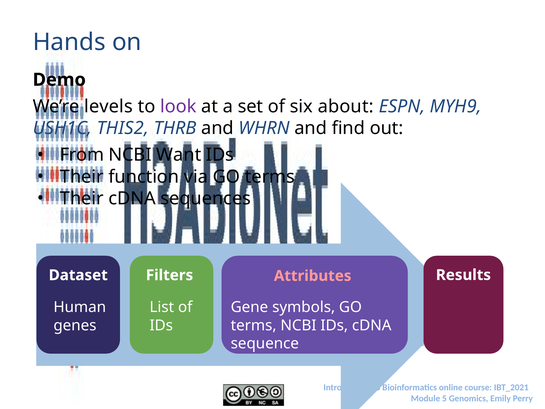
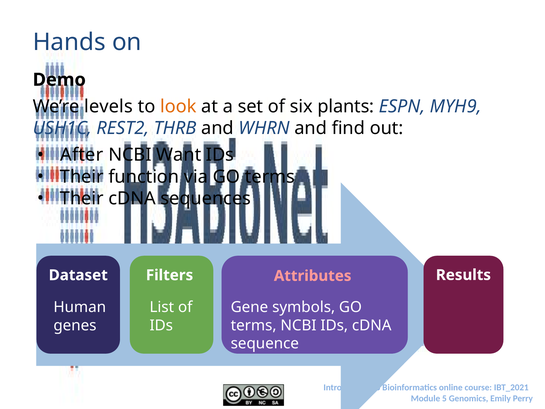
look colour: purple -> orange
about: about -> plants
THIS2: THIS2 -> REST2
From: From -> After
